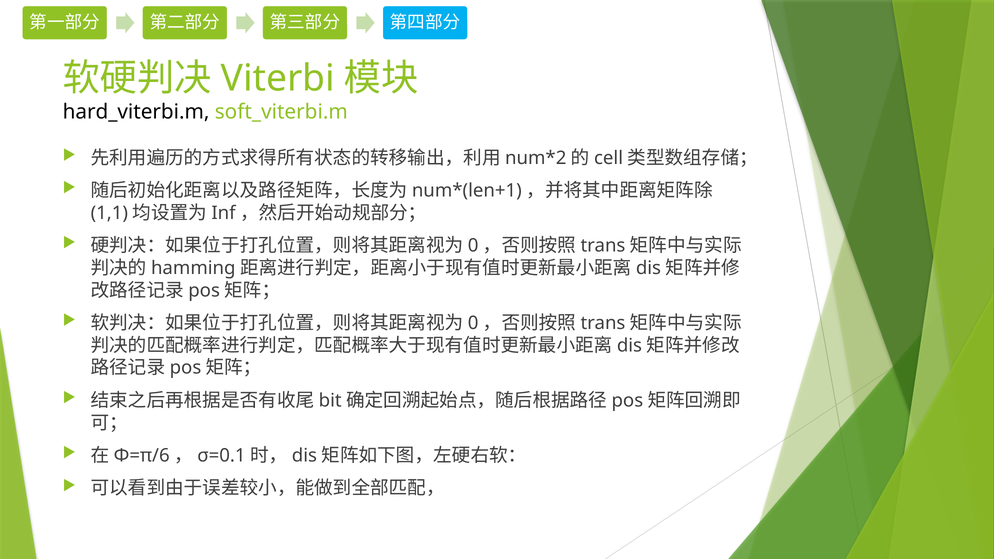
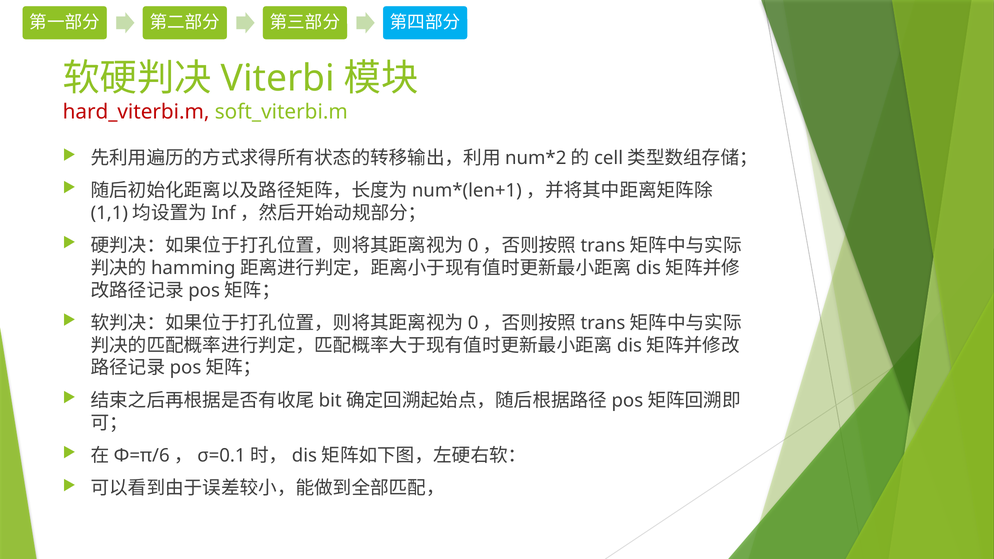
hard_viterbi.m colour: black -> red
